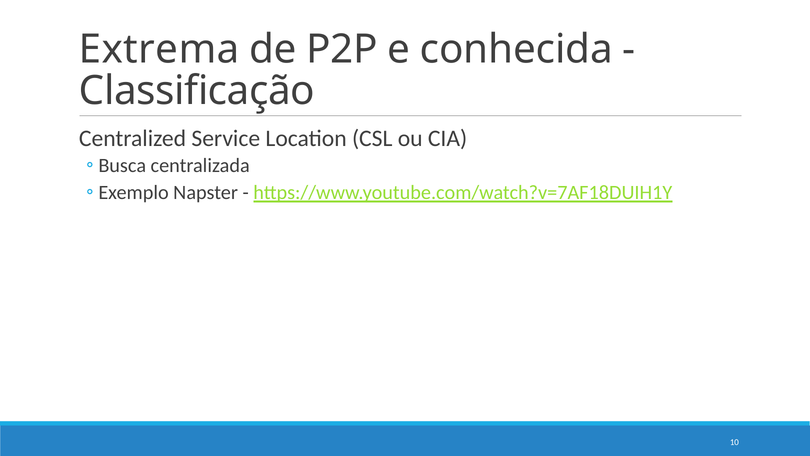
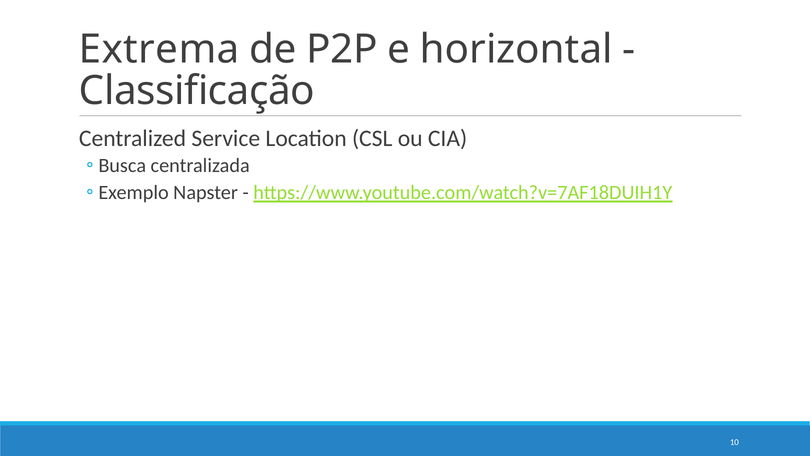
conhecida: conhecida -> horizontal
